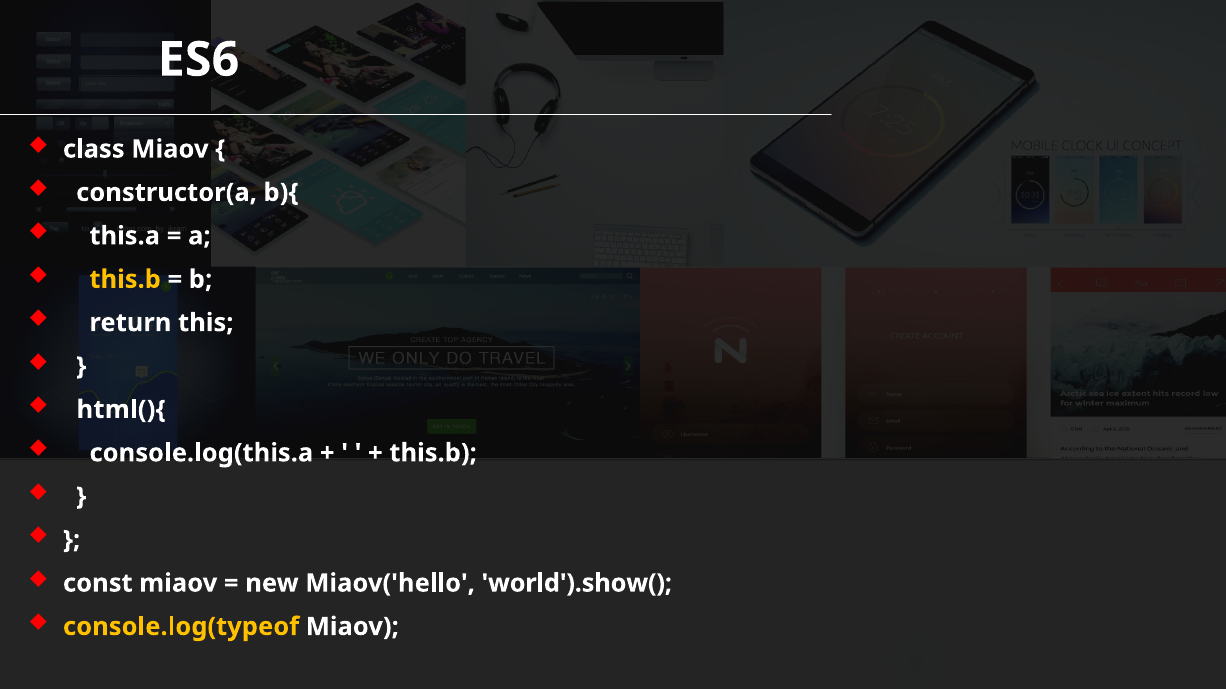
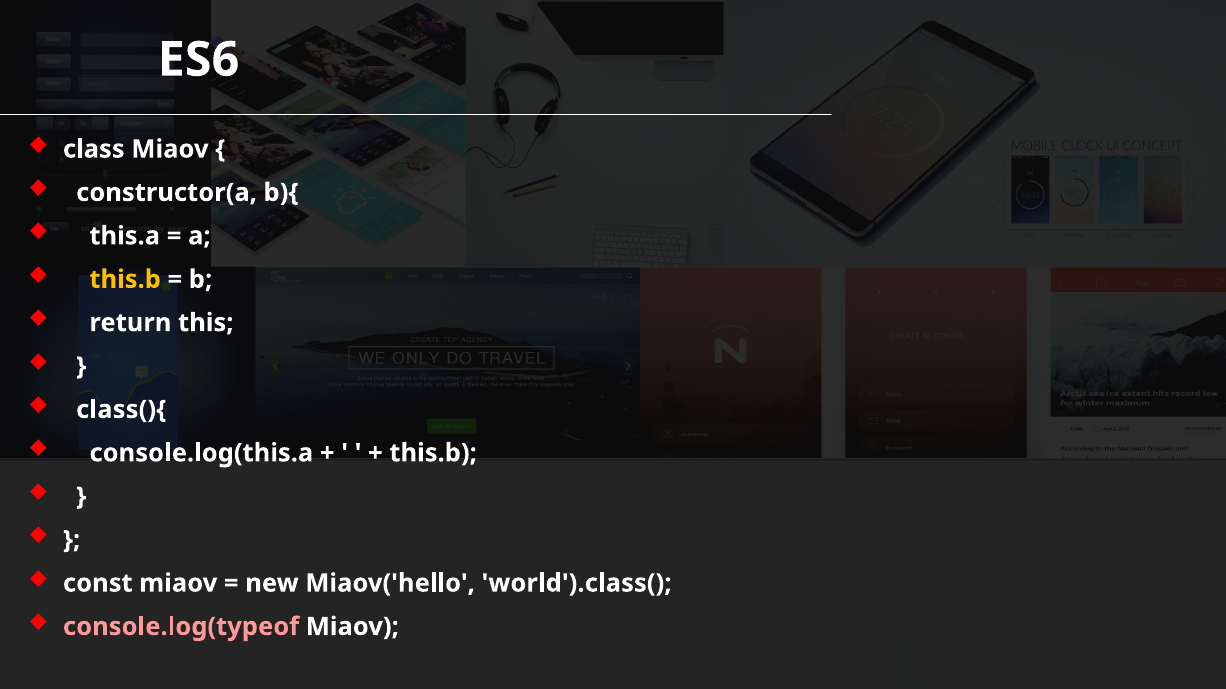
html(){: html(){ -> class(){
world').show(: world').show( -> world').class(
console.log(typeof colour: yellow -> pink
